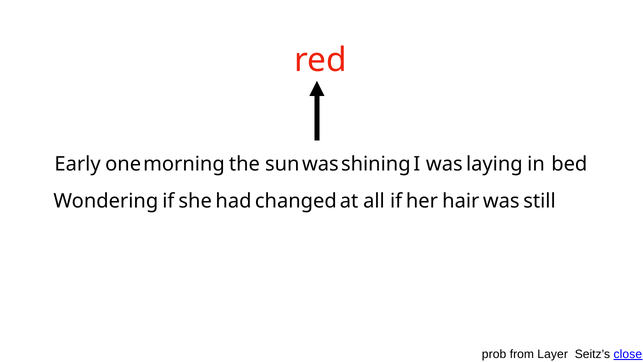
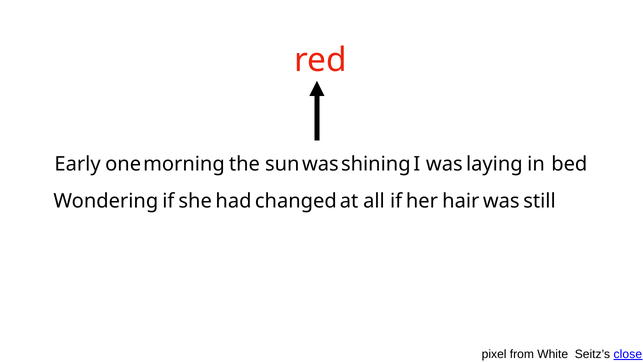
prob: prob -> pixel
Layer: Layer -> White
